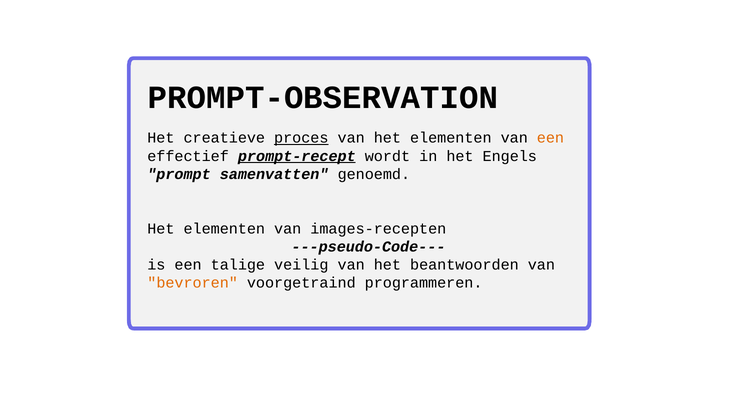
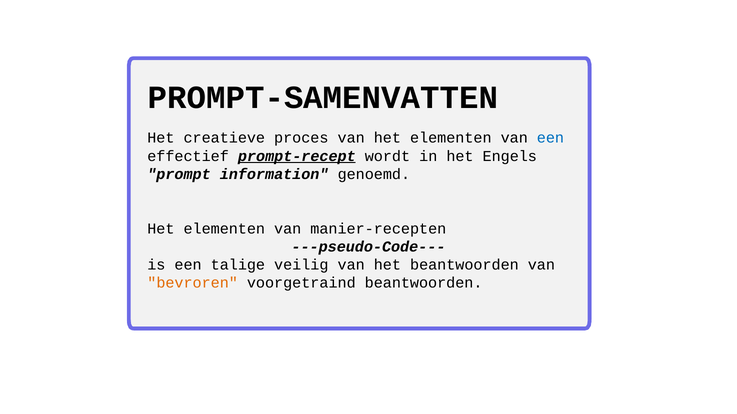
PROMPT-OBSERVATION: PROMPT-OBSERVATION -> PROMPT-SAMENVATTEN
proces underline: present -> none
een at (550, 138) colour: orange -> blue
samenvatten: samenvatten -> information
images-recepten: images-recepten -> manier-recepten
voorgetraind programmeren: programmeren -> beantwoorden
